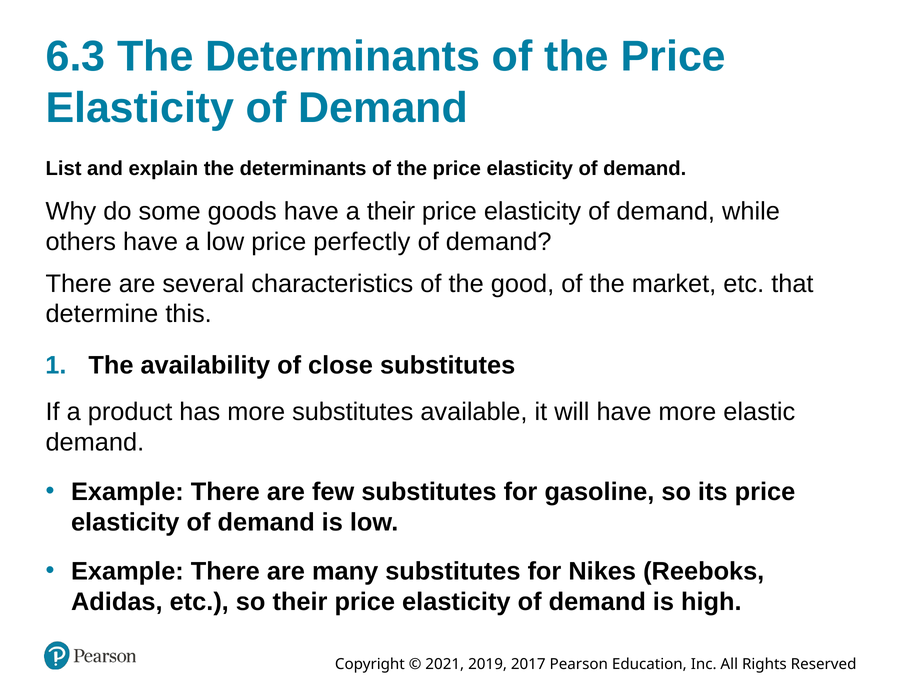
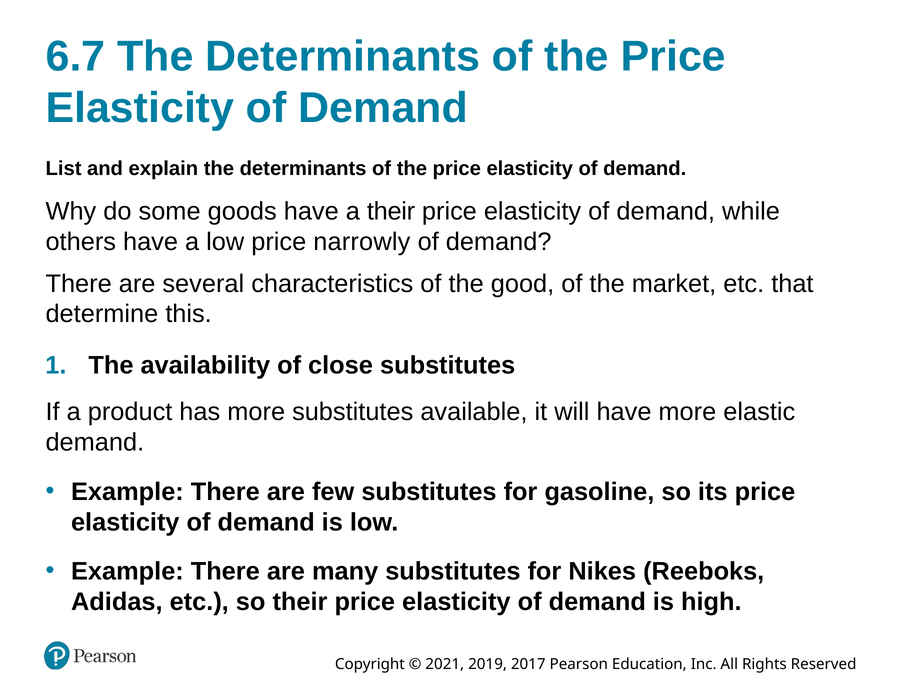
6.3: 6.3 -> 6.7
perfectly: perfectly -> narrowly
